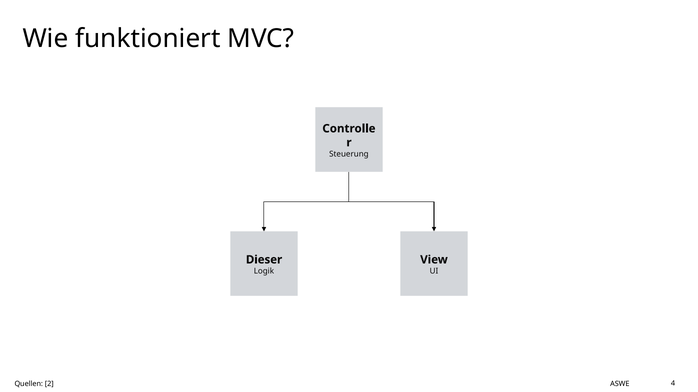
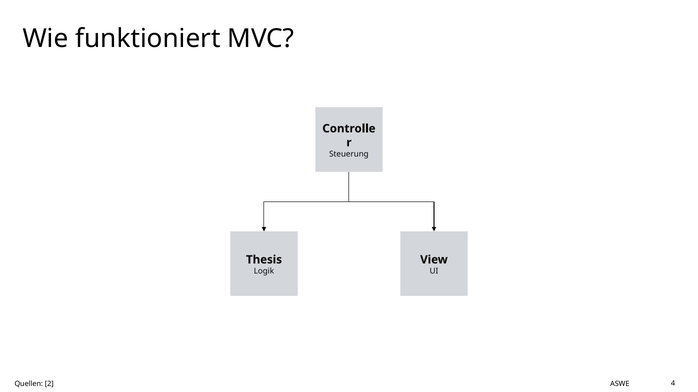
Dieser: Dieser -> Thesis
